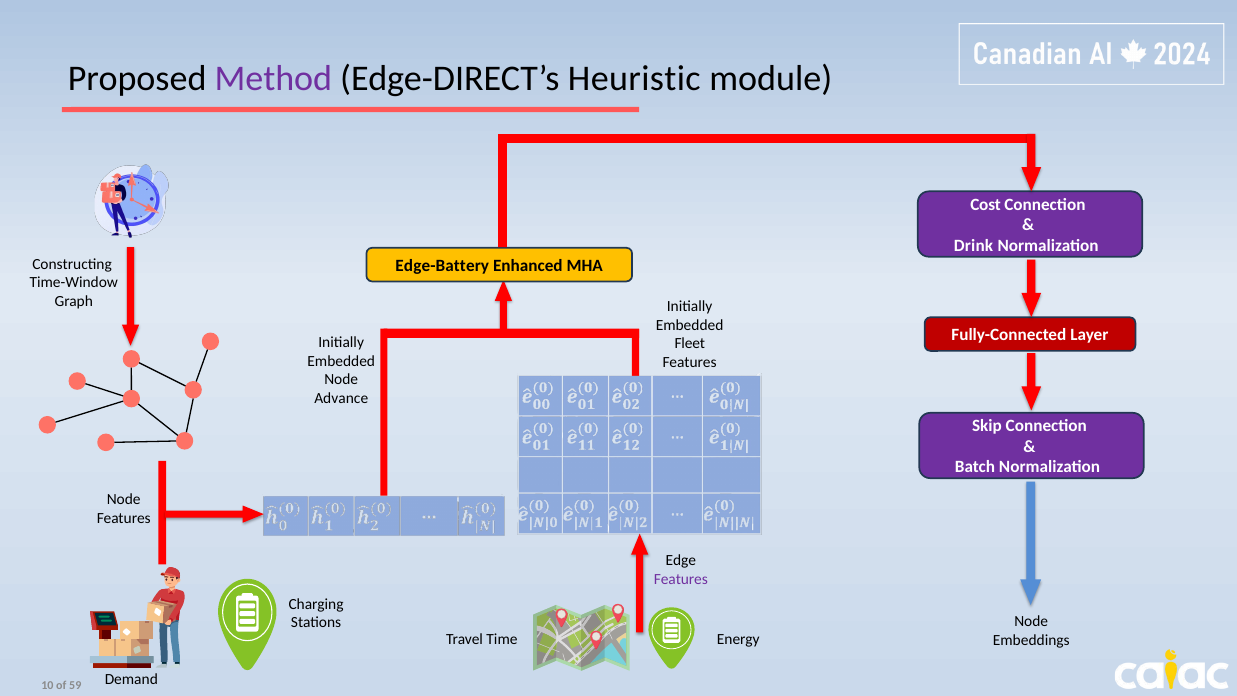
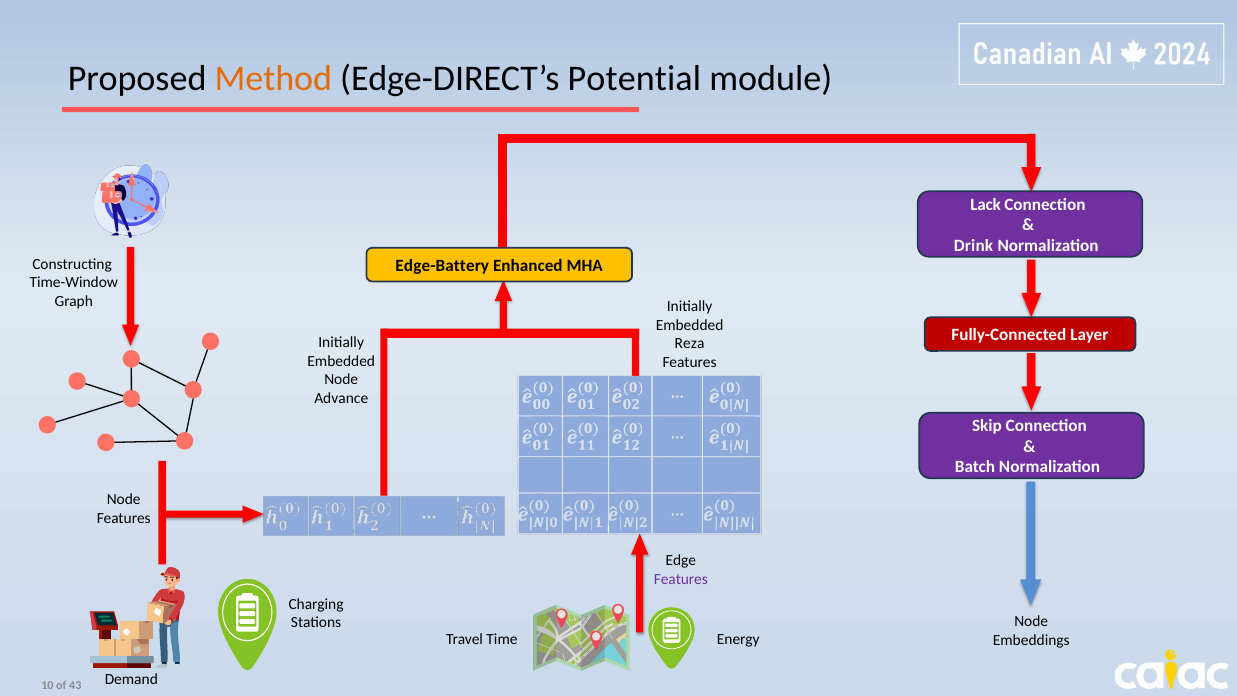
Method colour: purple -> orange
Heuristic: Heuristic -> Potential
Cost: Cost -> Lack
Fleet: Fleet -> Reza
59: 59 -> 43
